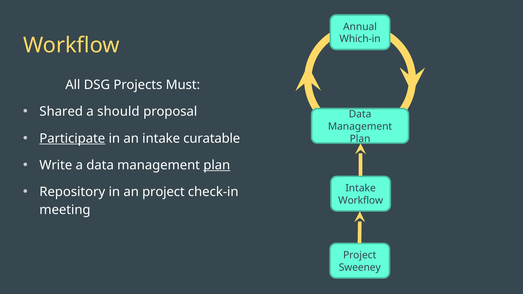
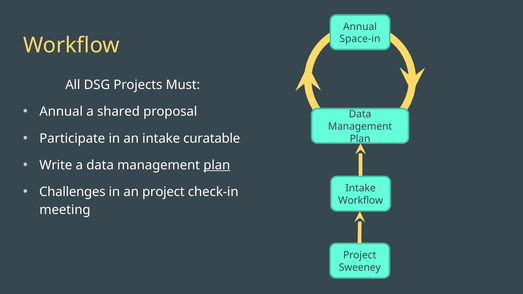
Which-in: Which-in -> Space-in
Shared at (61, 112): Shared -> Annual
should: should -> shared
Participate underline: present -> none
Repository: Repository -> Challenges
